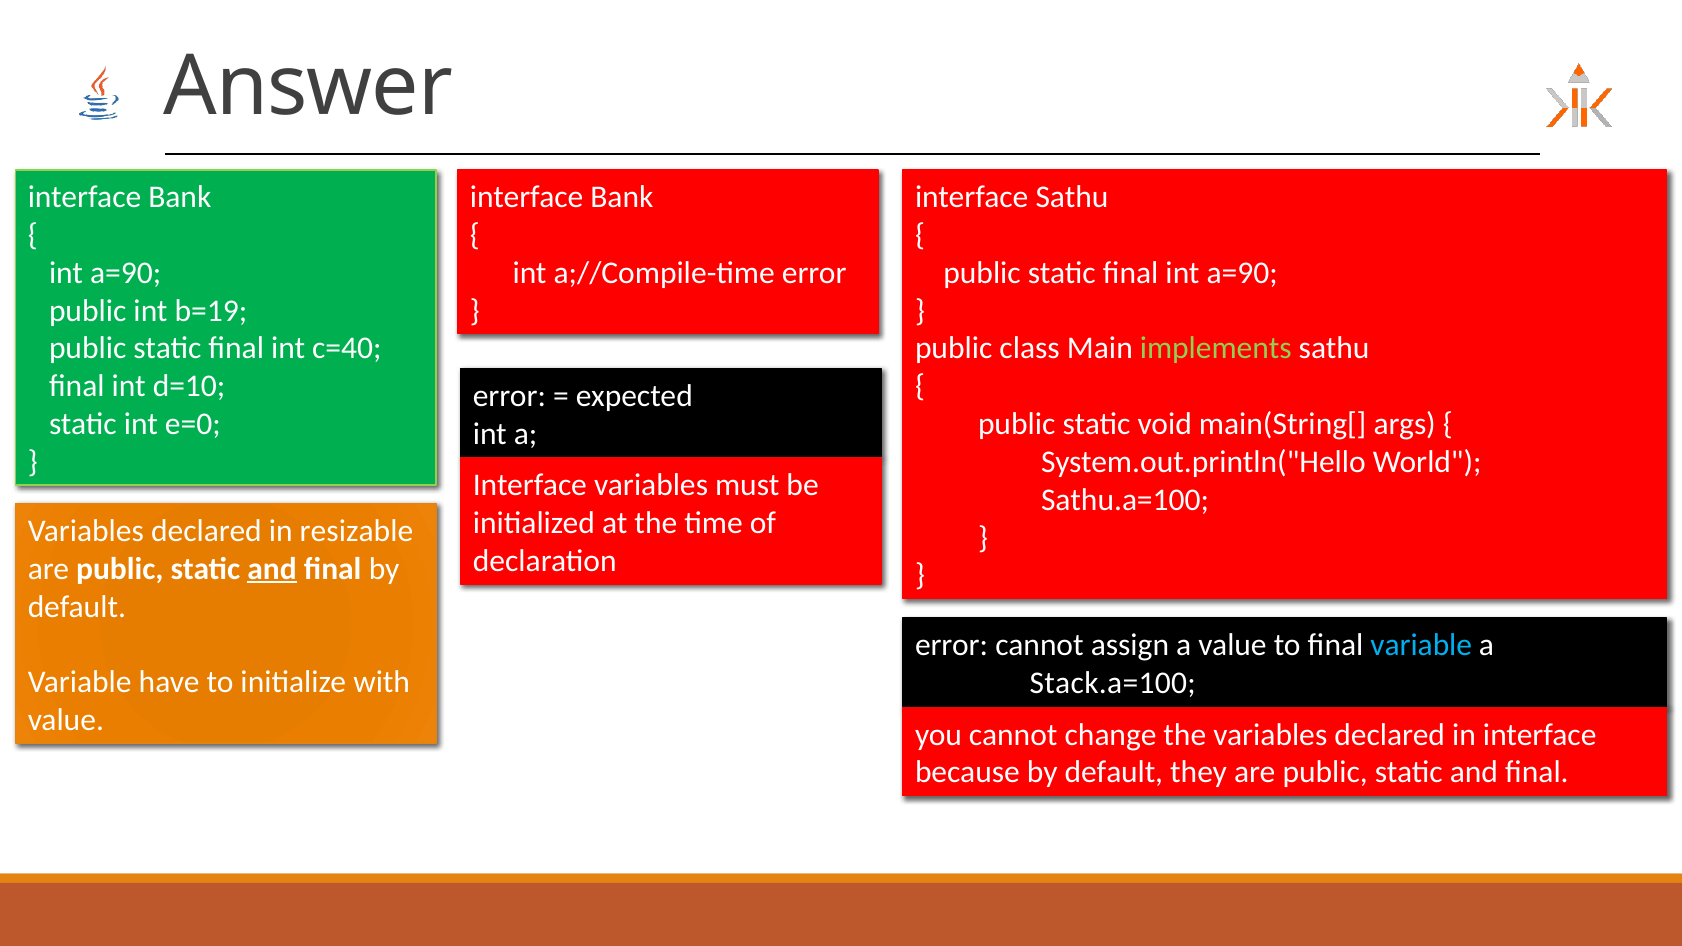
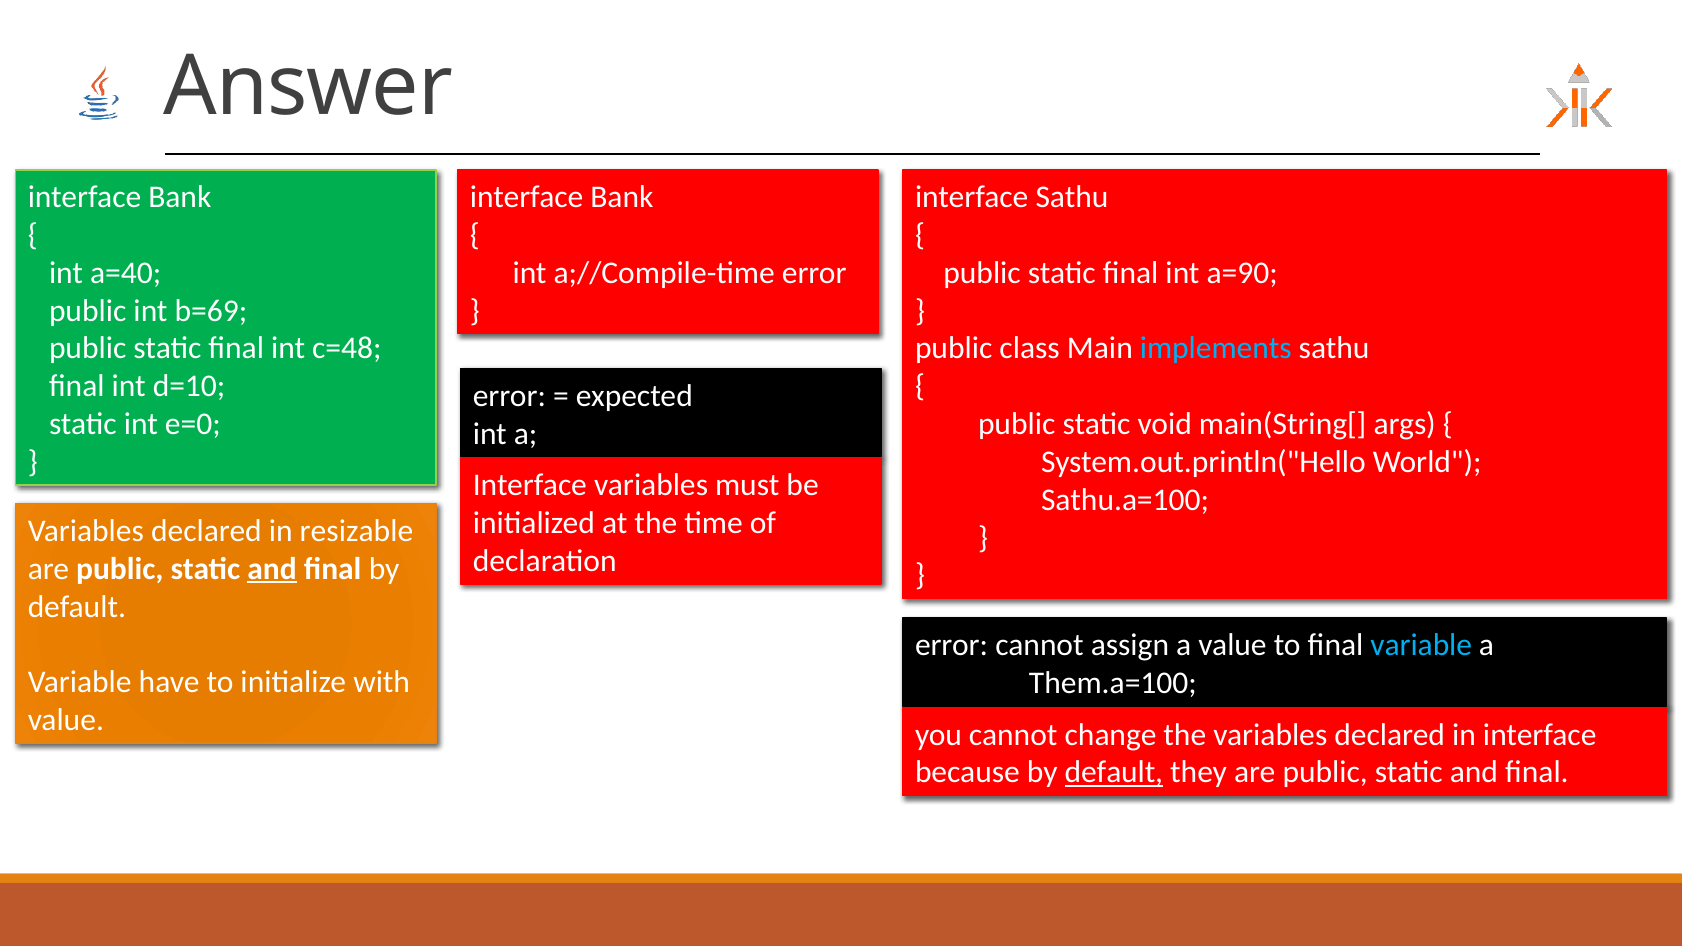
a=90 at (126, 273): a=90 -> a=40
b=19: b=19 -> b=69
c=40: c=40 -> c=48
implements colour: light green -> light blue
Stack.a=100: Stack.a=100 -> Them.a=100
default at (1114, 773) underline: none -> present
